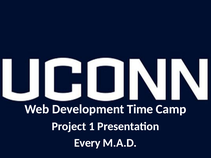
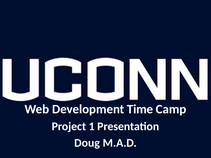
Every: Every -> Doug
